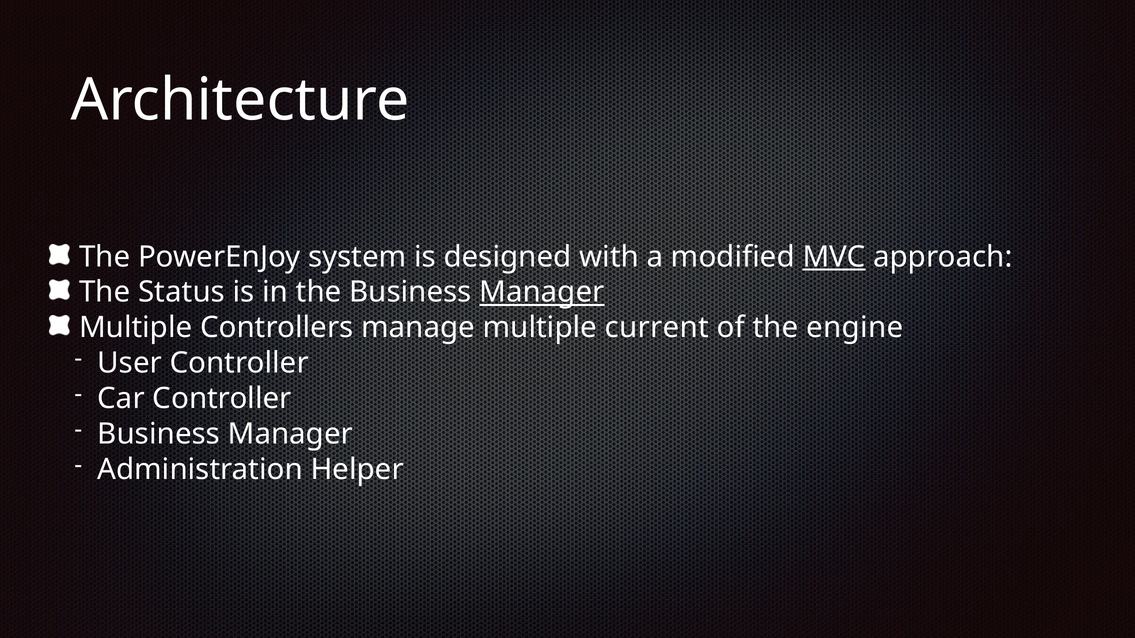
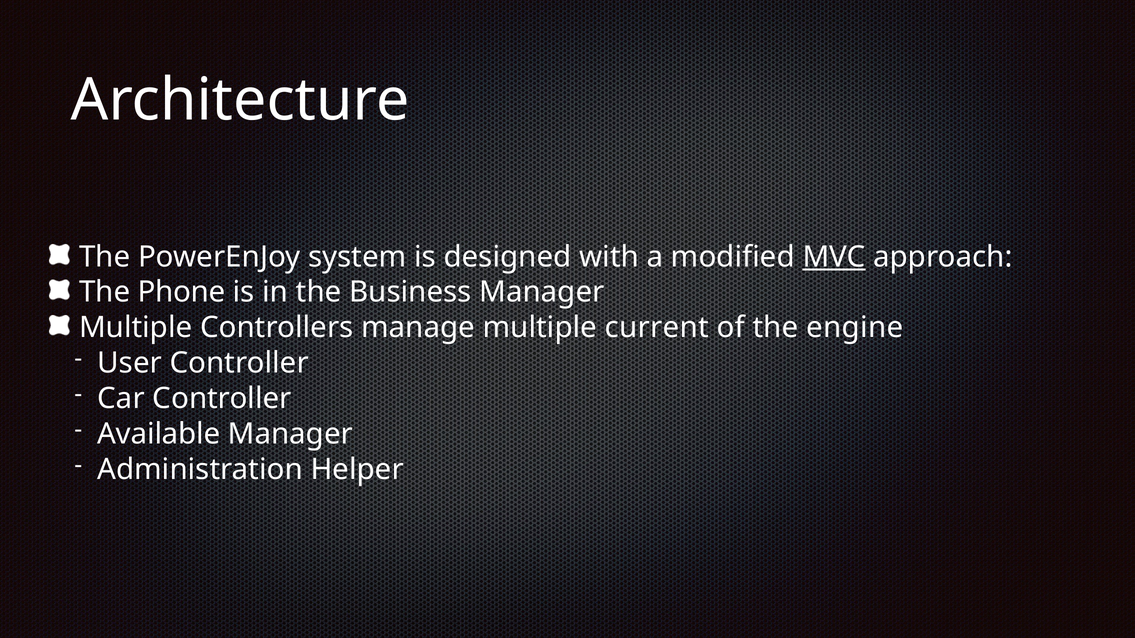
Status: Status -> Phone
Manager at (542, 292) underline: present -> none
Business at (159, 434): Business -> Available
